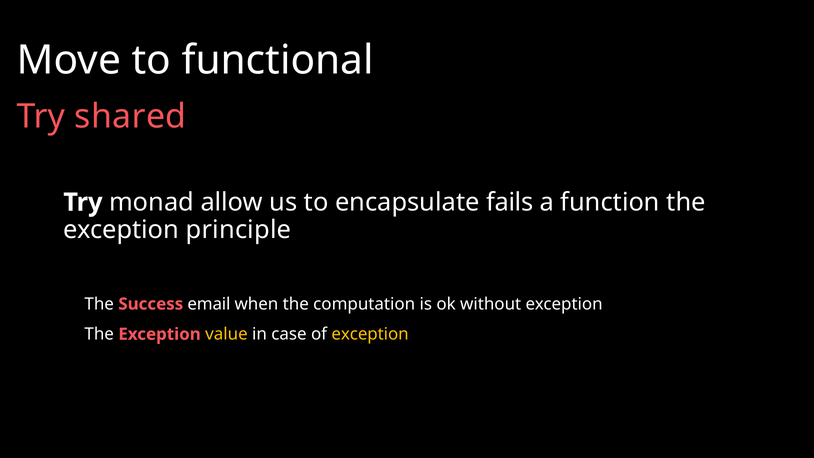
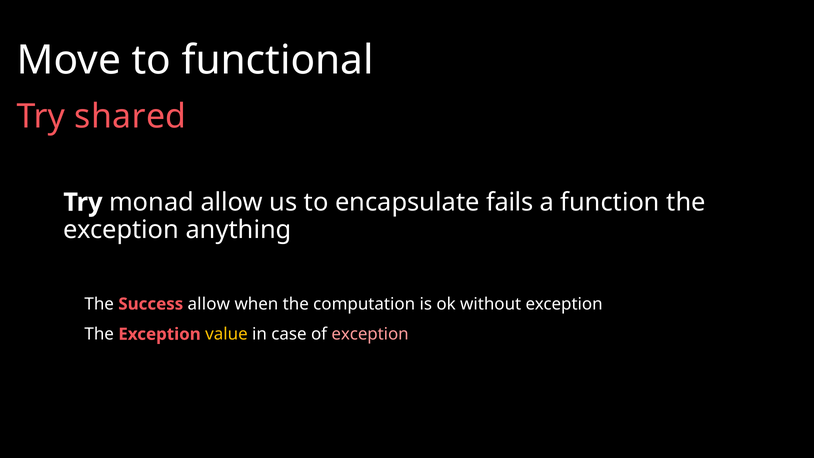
principle: principle -> anything
Success email: email -> allow
exception at (370, 334) colour: yellow -> pink
